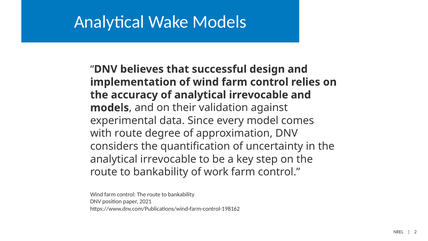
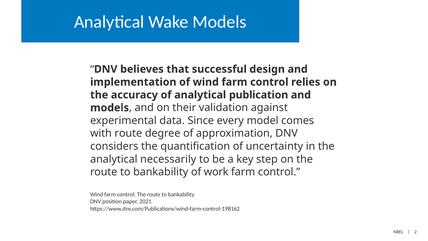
of analytical irrevocable: irrevocable -> publication
irrevocable at (168, 159): irrevocable -> necessarily
